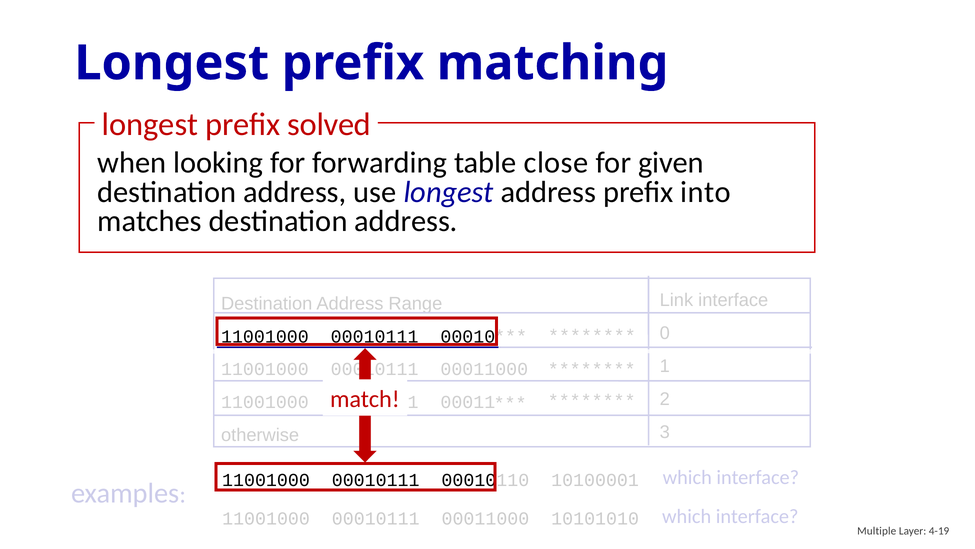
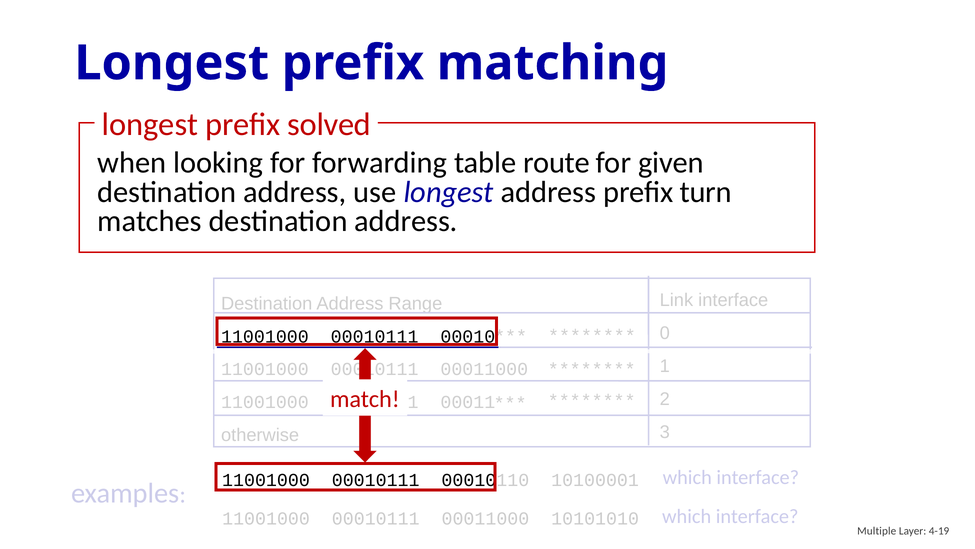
close: close -> route
into: into -> turn
